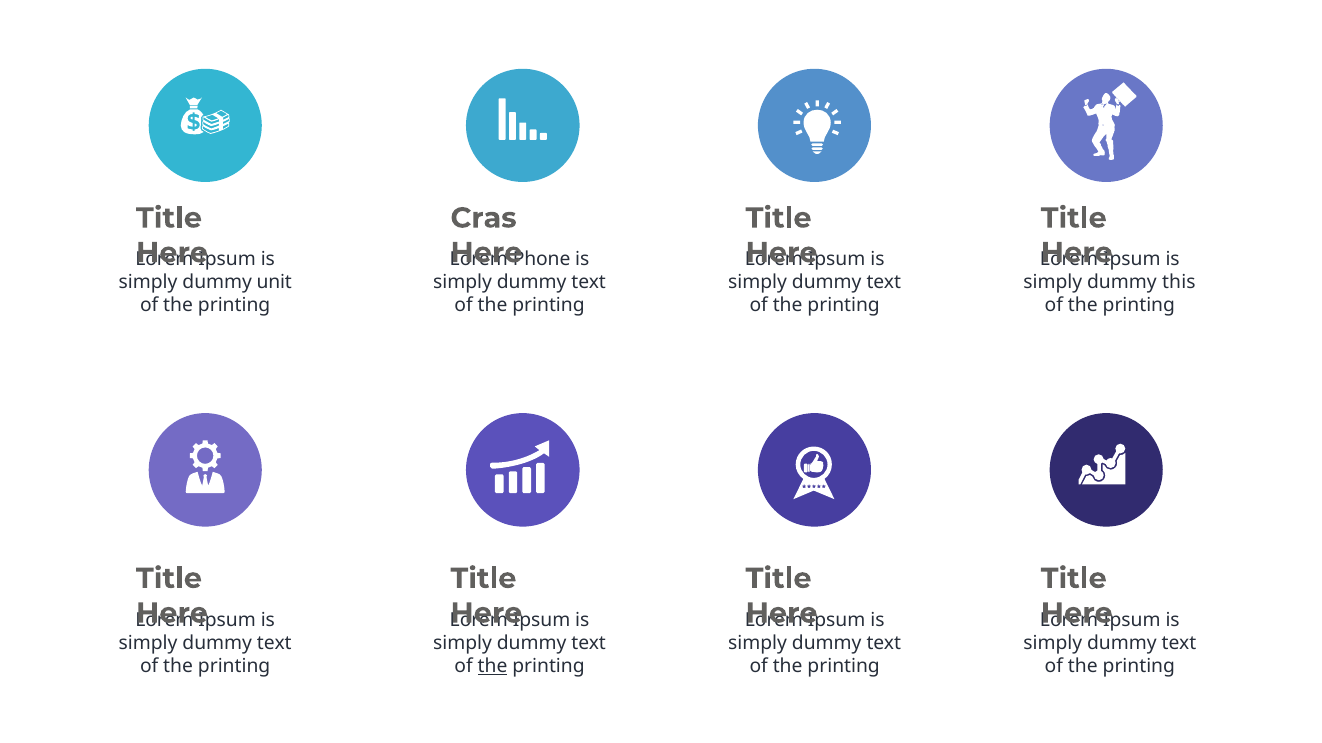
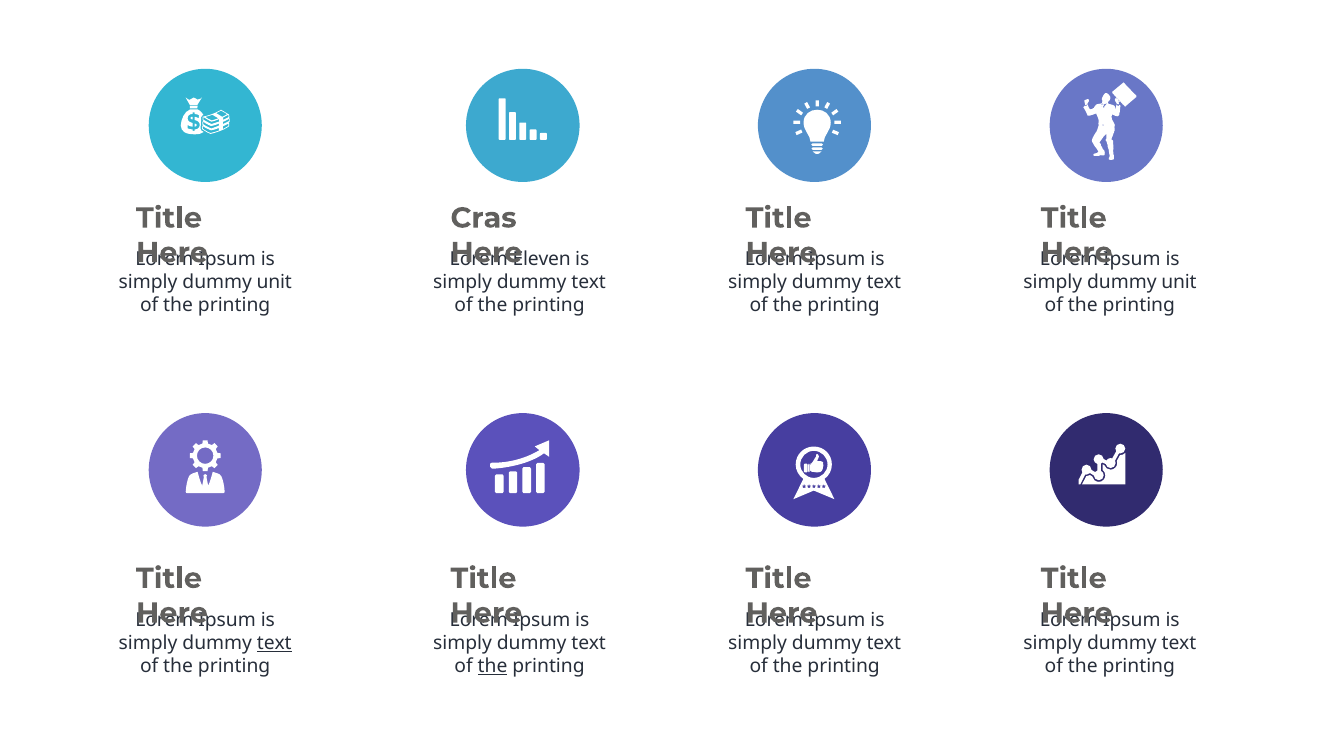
Phone: Phone -> Eleven
this at (1179, 283): this -> unit
text at (274, 643) underline: none -> present
